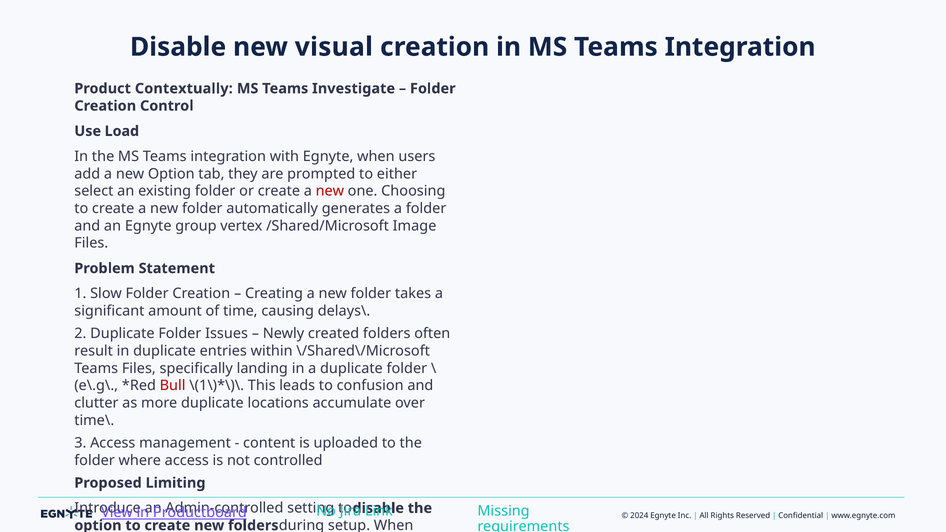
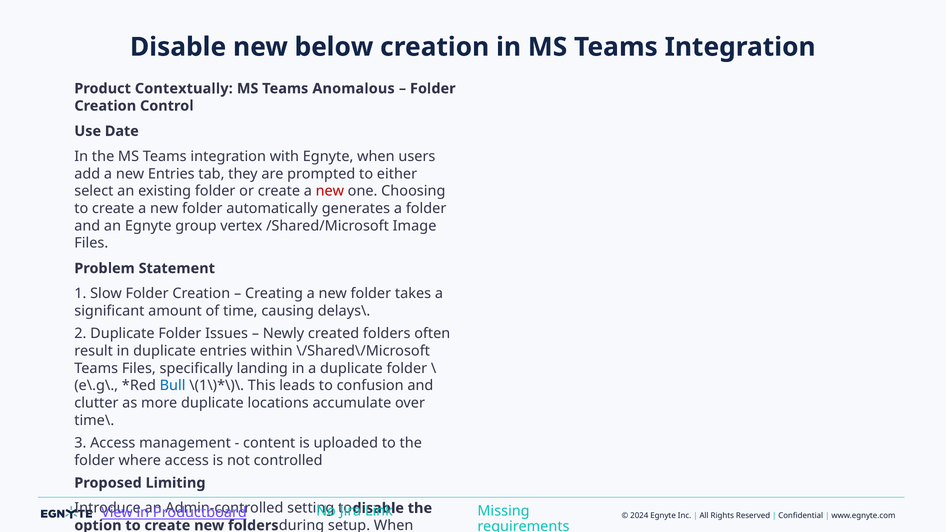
visual: visual -> below
Investigate: Investigate -> Anomalous
Load: Load -> Date
new Option: Option -> Entries
Bull colour: red -> blue
